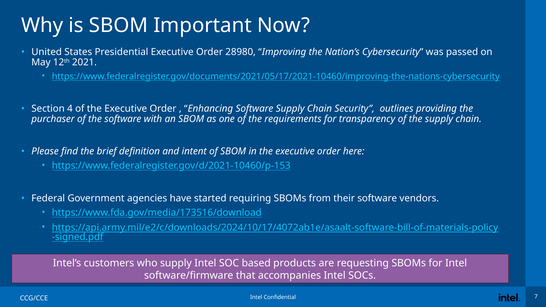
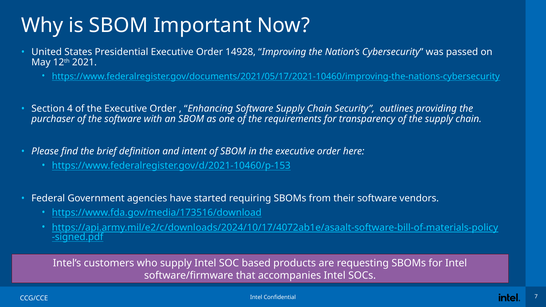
28980: 28980 -> 14928
